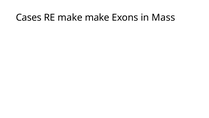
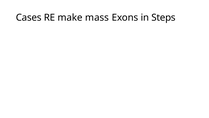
make make: make -> mass
Mass: Mass -> Steps
